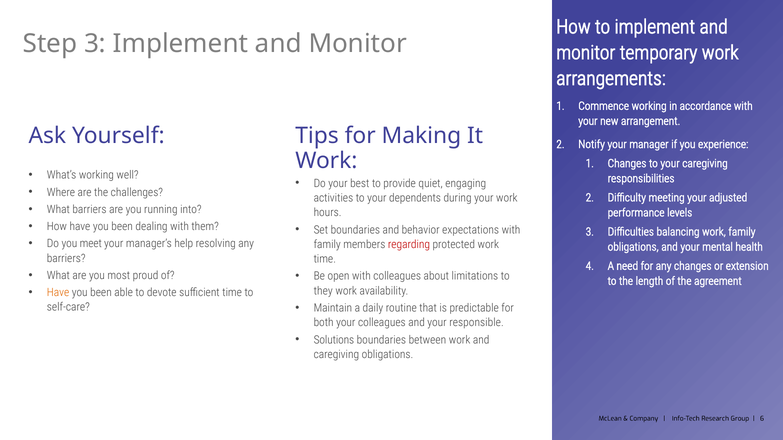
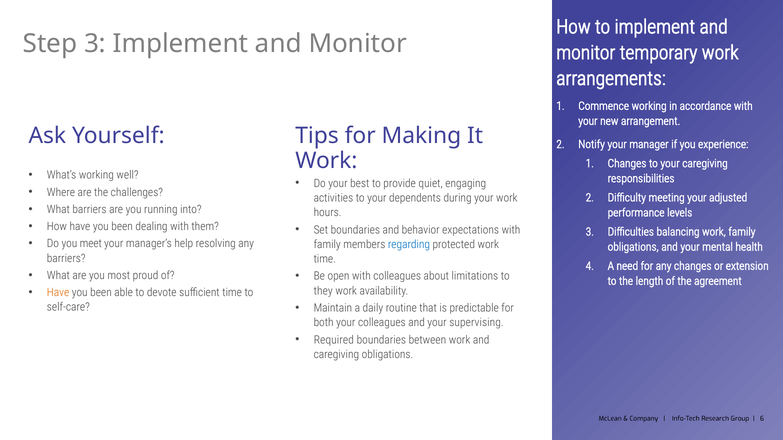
regarding colour: red -> blue
responsible: responsible -> supervising
Solutions: Solutions -> Required
